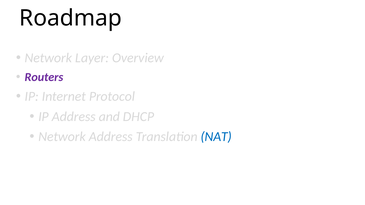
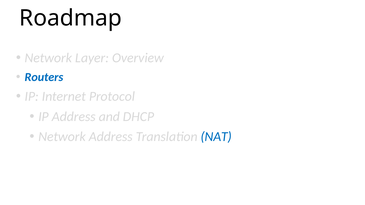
Routers colour: purple -> blue
